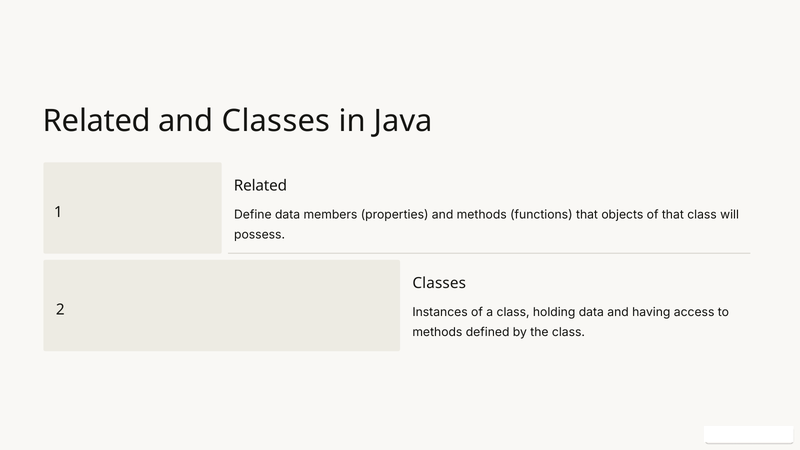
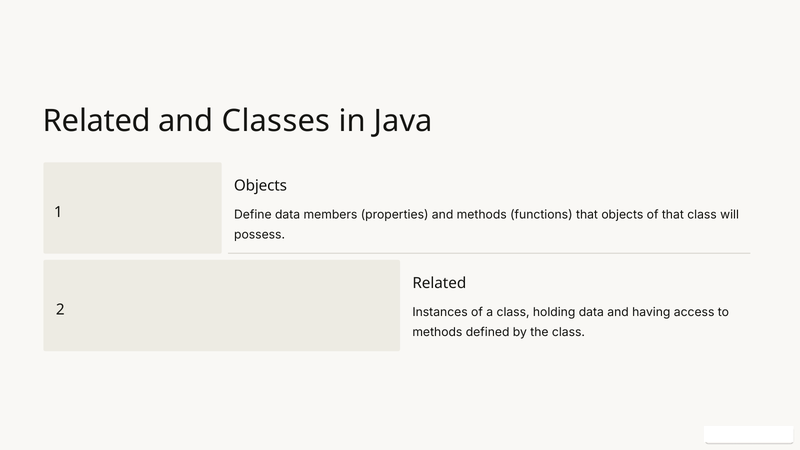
Related at (260, 186): Related -> Objects
Classes at (439, 283): Classes -> Related
